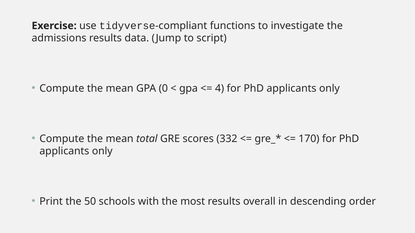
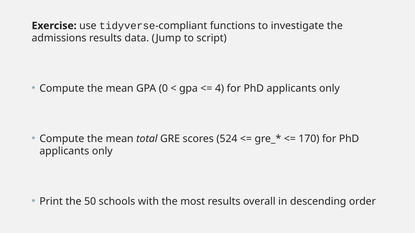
332: 332 -> 524
